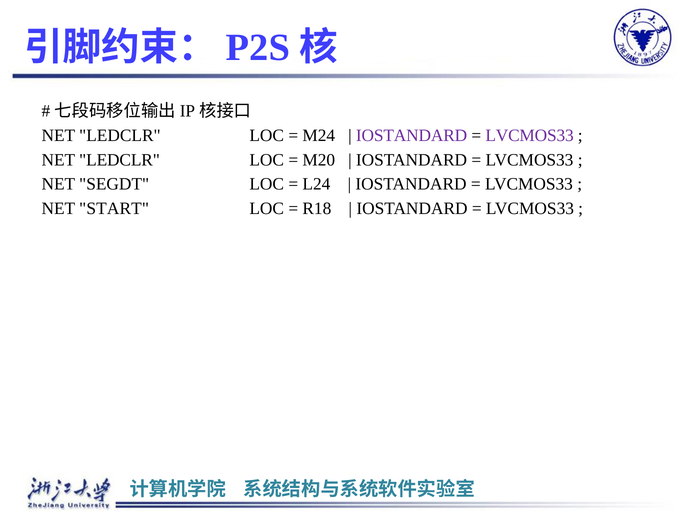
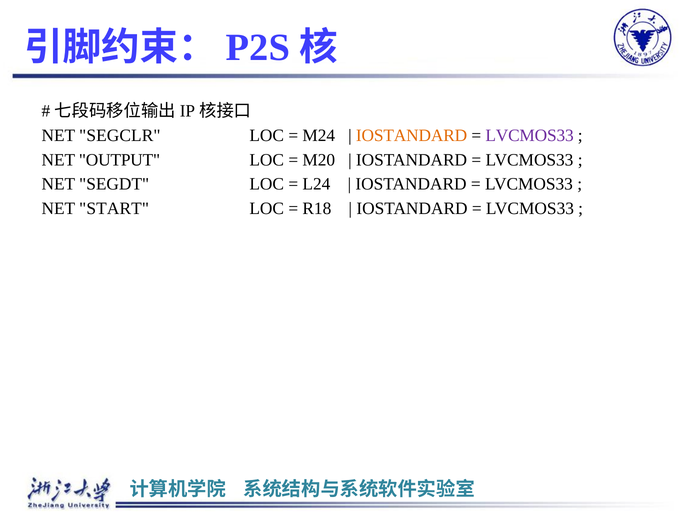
LEDCLR at (120, 135): LEDCLR -> SEGCLR
IOSTANDARD at (412, 135) colour: purple -> orange
LEDCLR at (120, 160): LEDCLR -> OUTPUT
